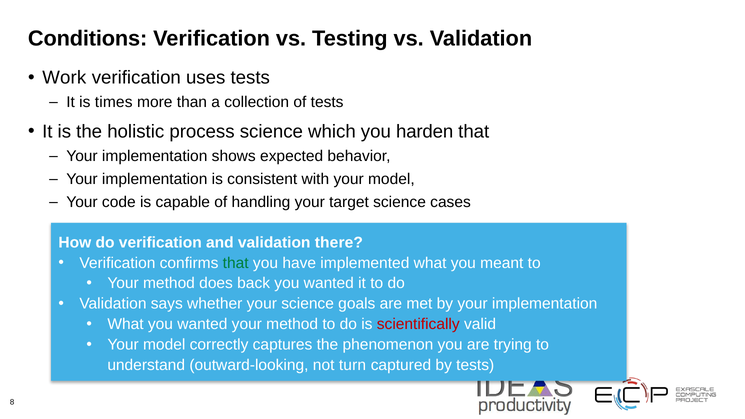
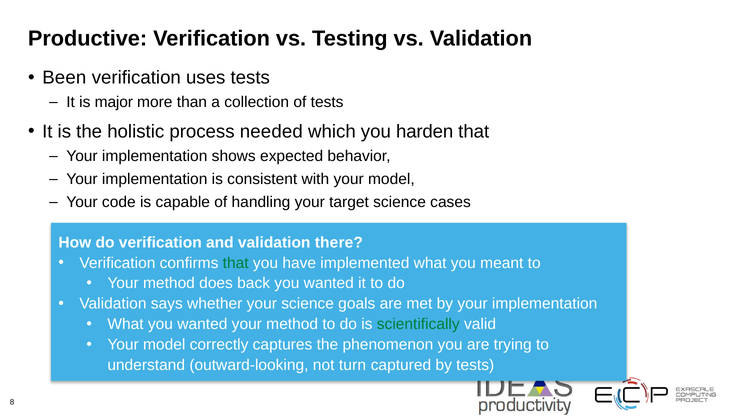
Conditions: Conditions -> Productive
Work: Work -> Been
times: times -> major
process science: science -> needed
scientifically colour: red -> green
